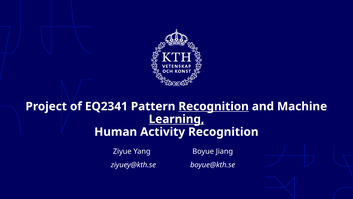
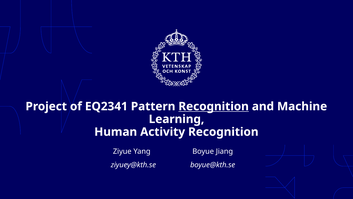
Learning underline: present -> none
